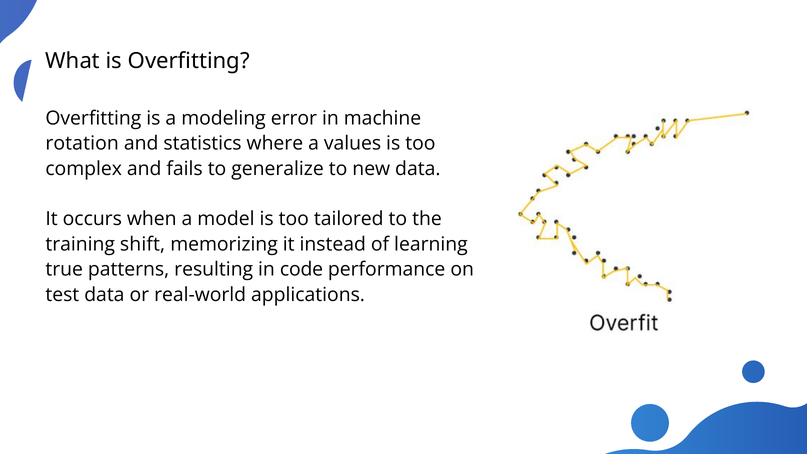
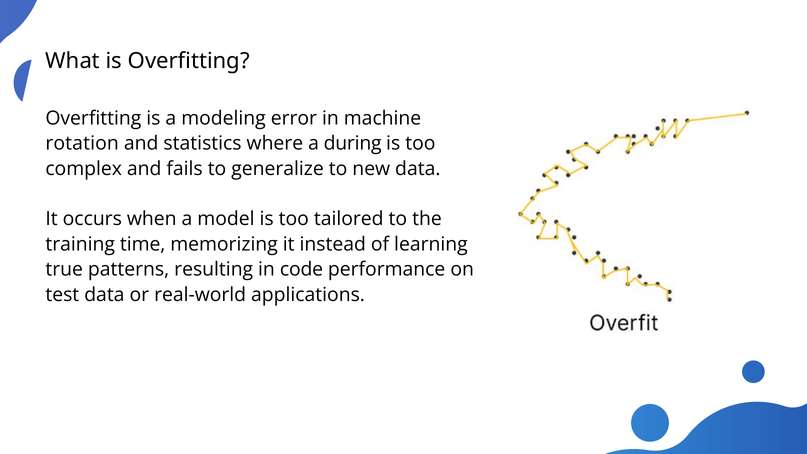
values: values -> during
shift: shift -> time
